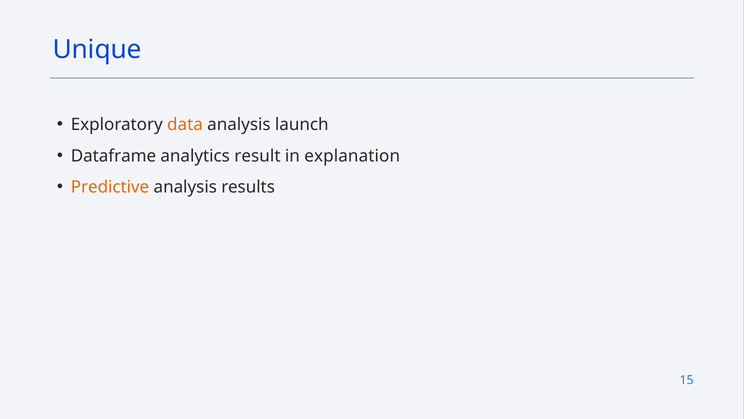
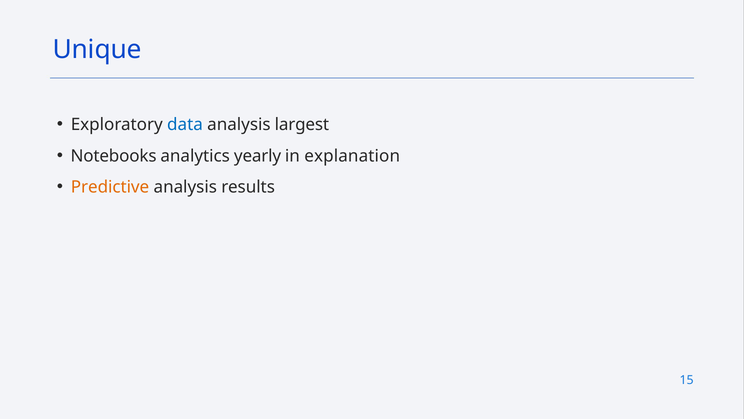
data colour: orange -> blue
launch: launch -> largest
Dataframe: Dataframe -> Notebooks
result: result -> yearly
